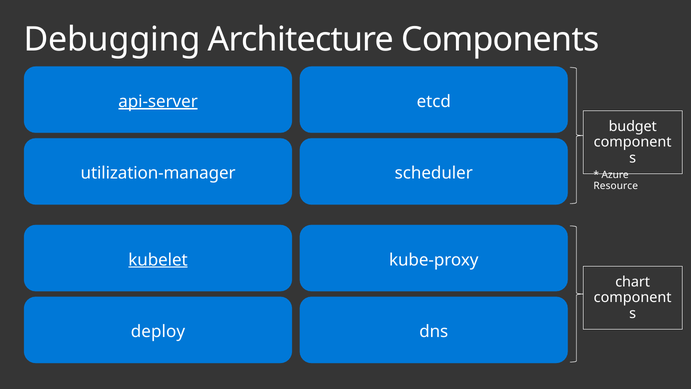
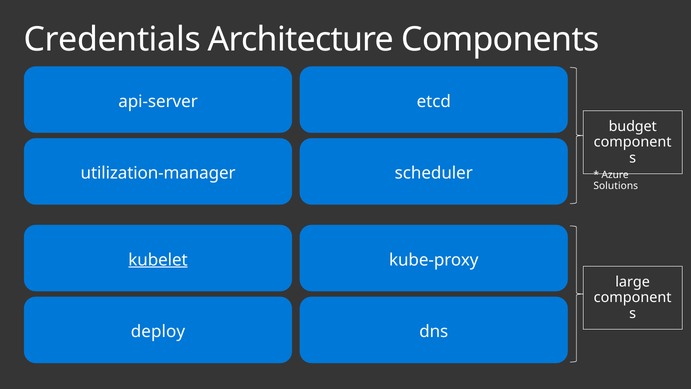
Debugging: Debugging -> Credentials
api-server underline: present -> none
Resource: Resource -> Solutions
chart: chart -> large
